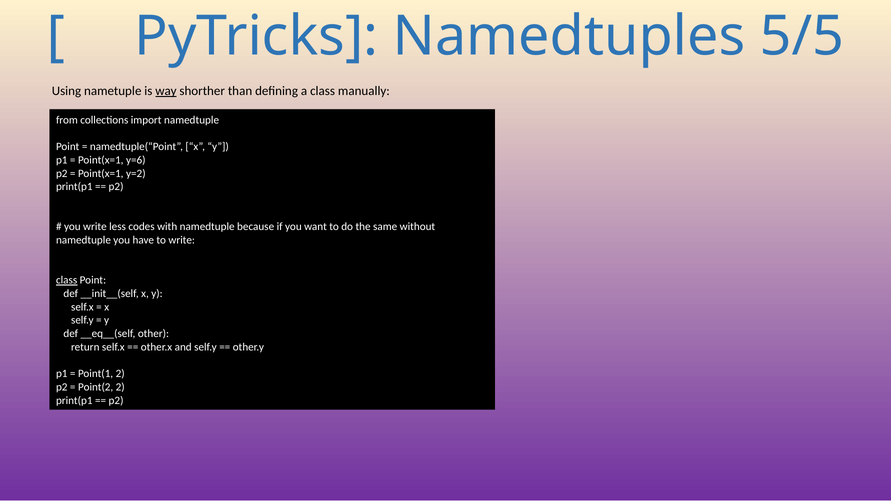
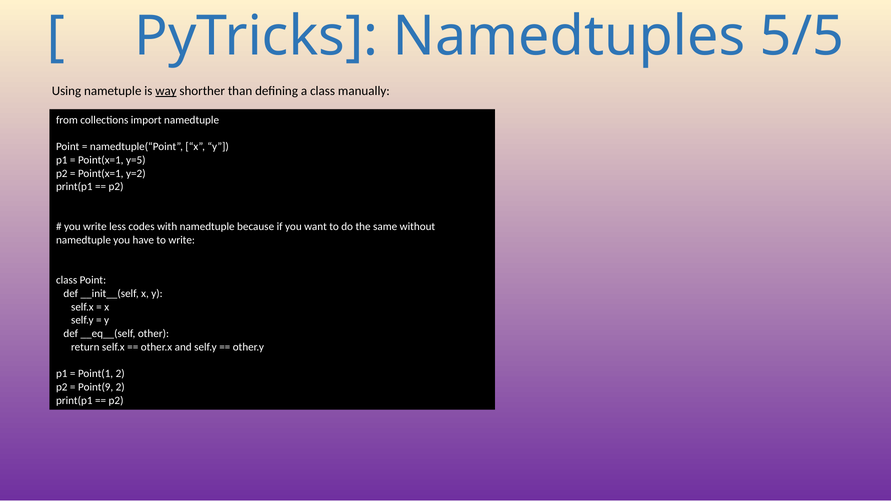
y=6: y=6 -> y=5
class at (67, 280) underline: present -> none
Point(2: Point(2 -> Point(9
